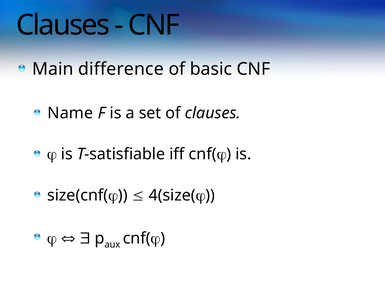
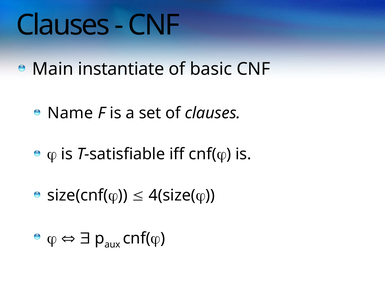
difference: difference -> instantiate
